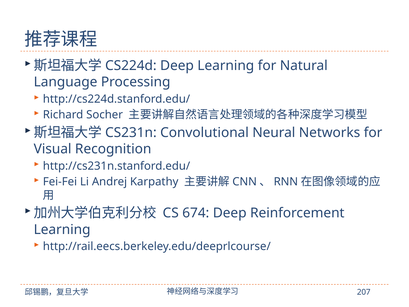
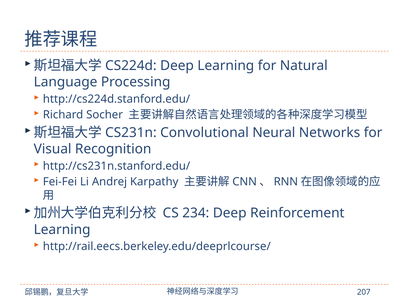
674: 674 -> 234
